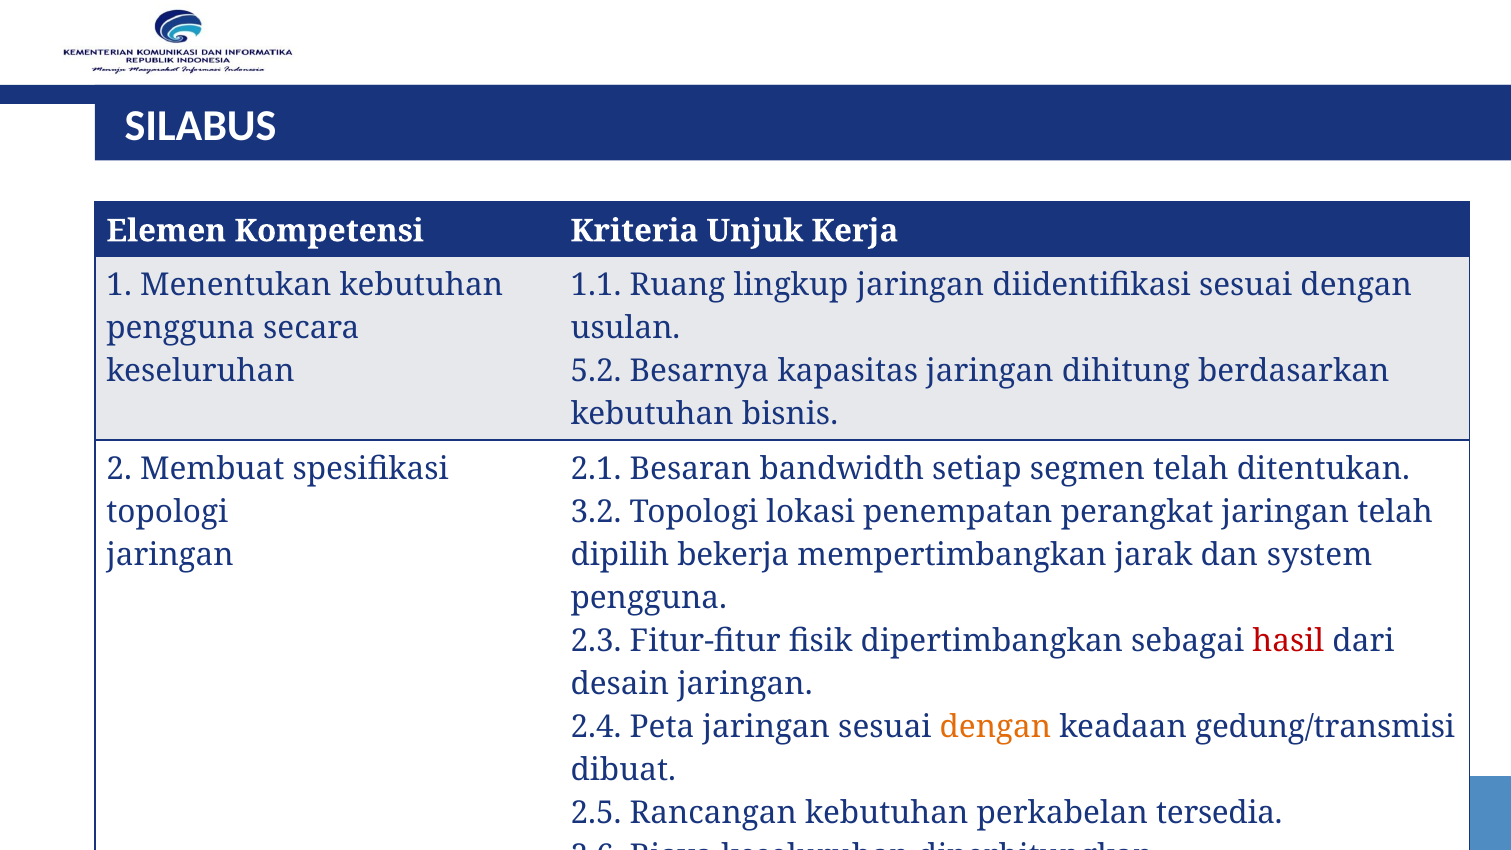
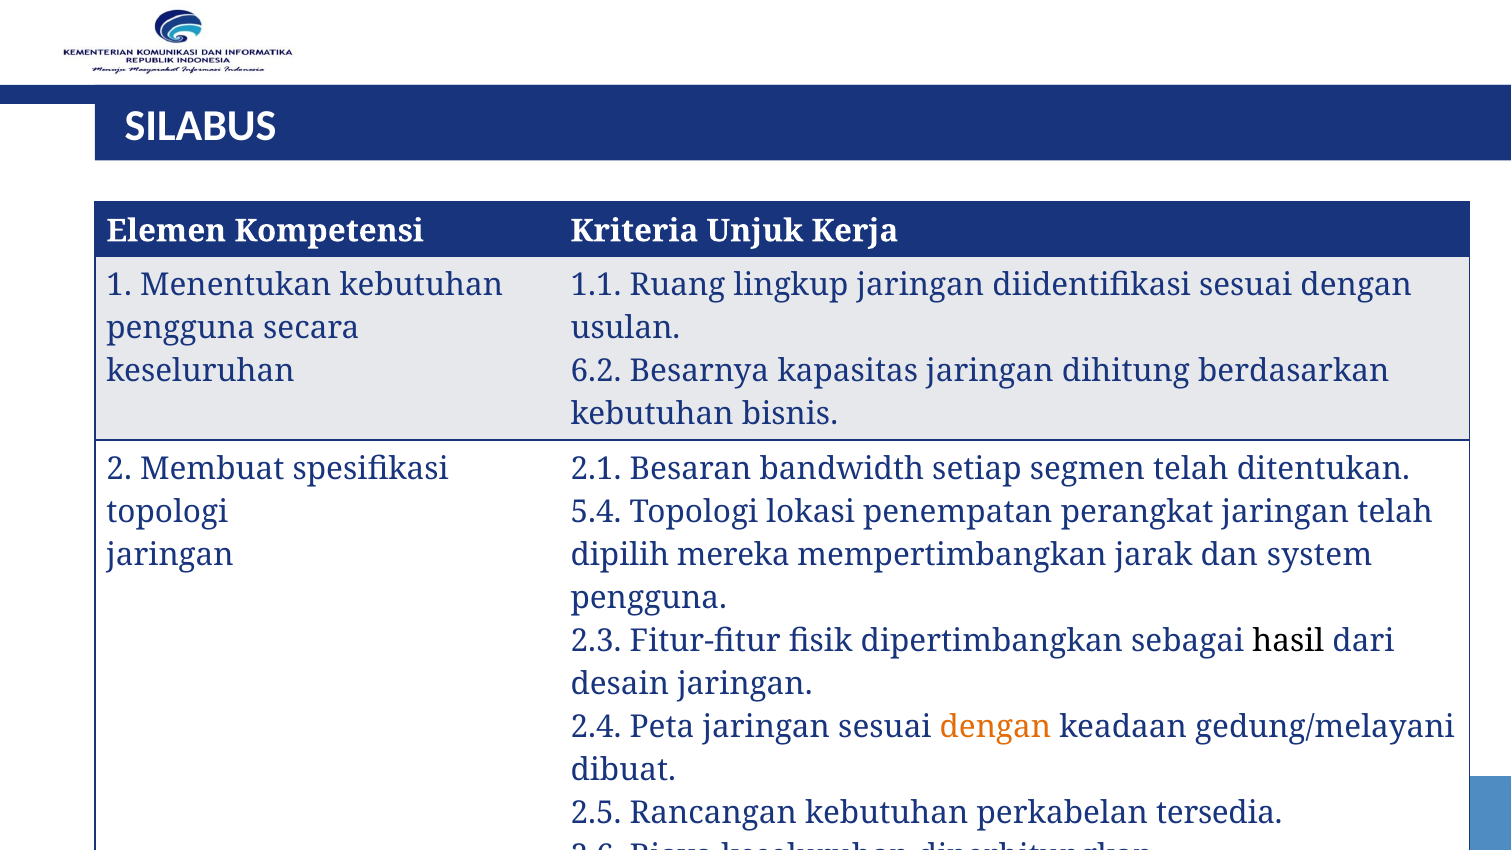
5.2: 5.2 -> 6.2
3.2: 3.2 -> 5.4
bekerja: bekerja -> mereka
hasil colour: red -> black
gedung/transmisi: gedung/transmisi -> gedung/melayani
